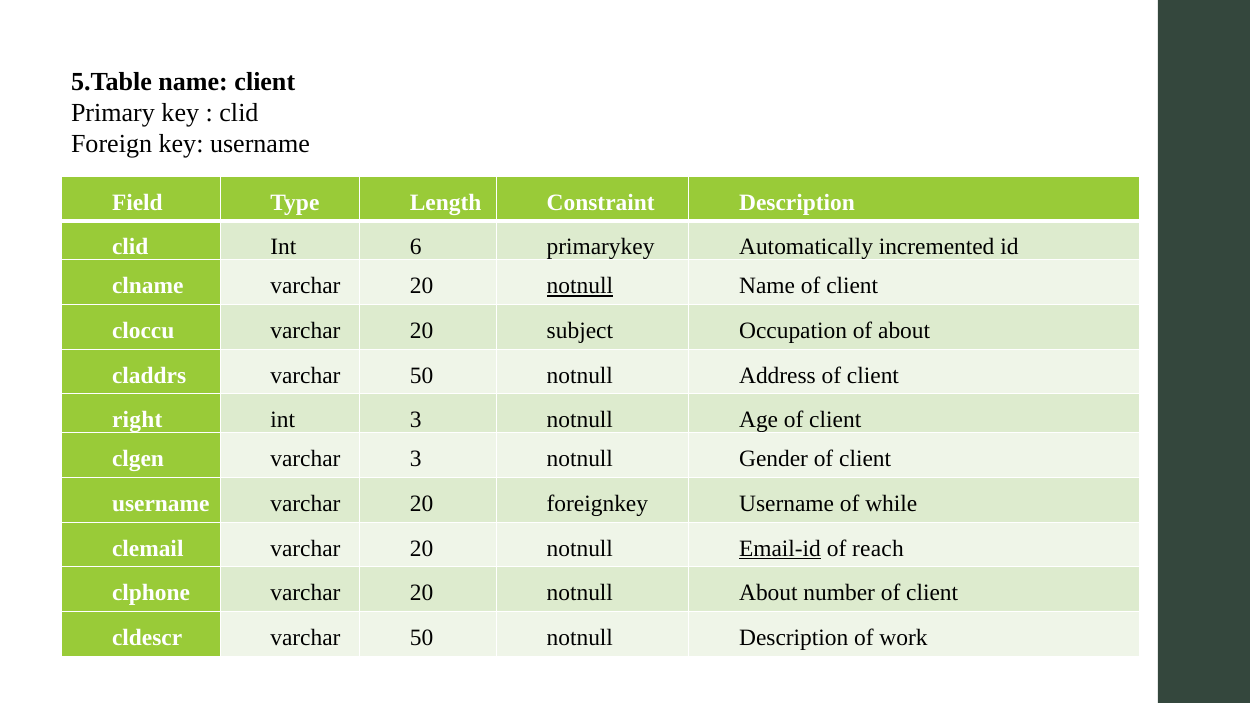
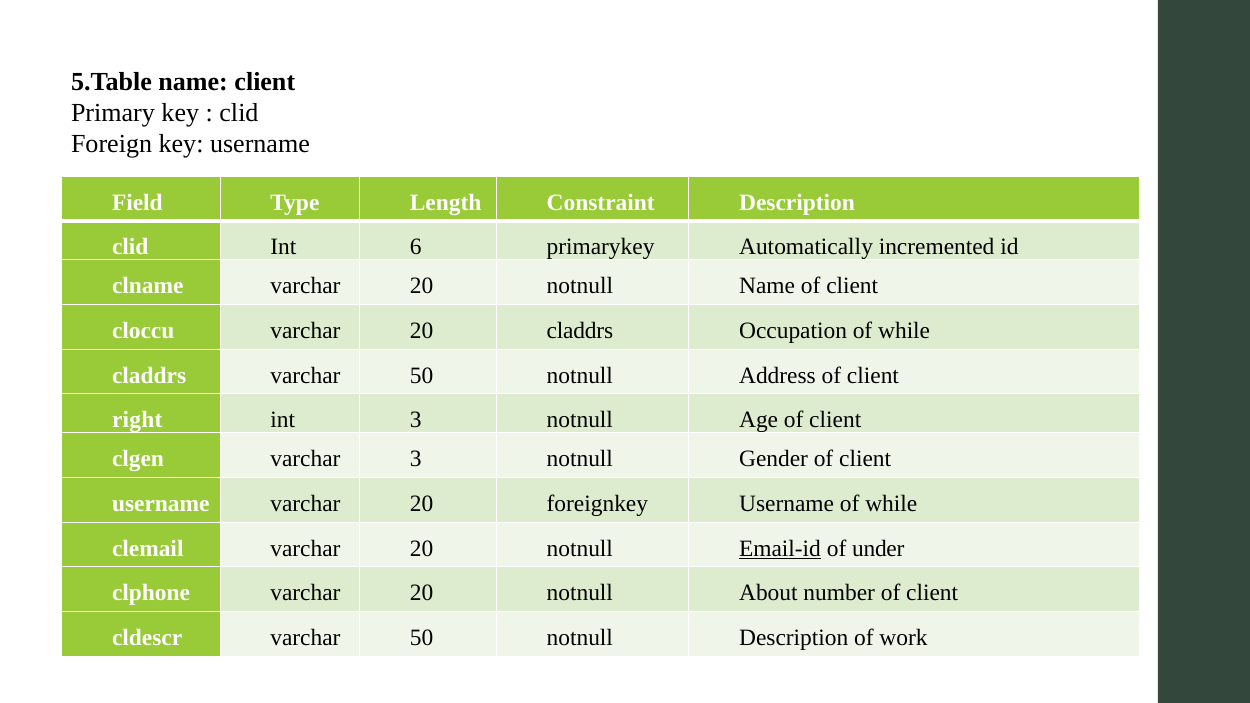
notnull at (580, 286) underline: present -> none
20 subject: subject -> claddrs
Occupation of about: about -> while
reach: reach -> under
